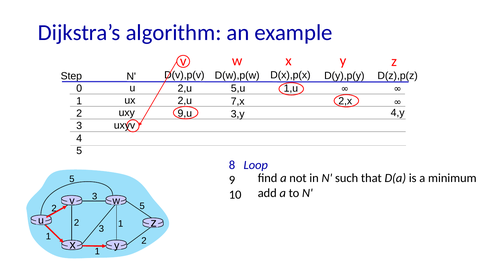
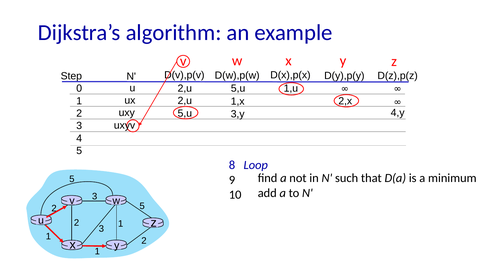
7,x: 7,x -> 1,x
9,u at (185, 113): 9,u -> 5,u
